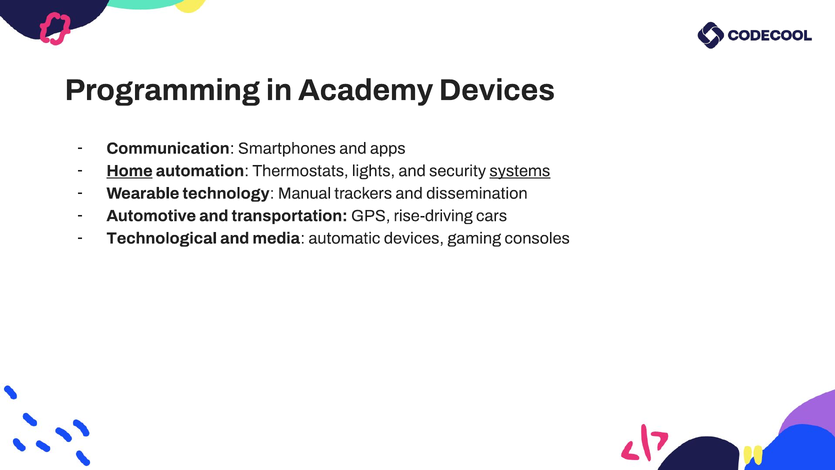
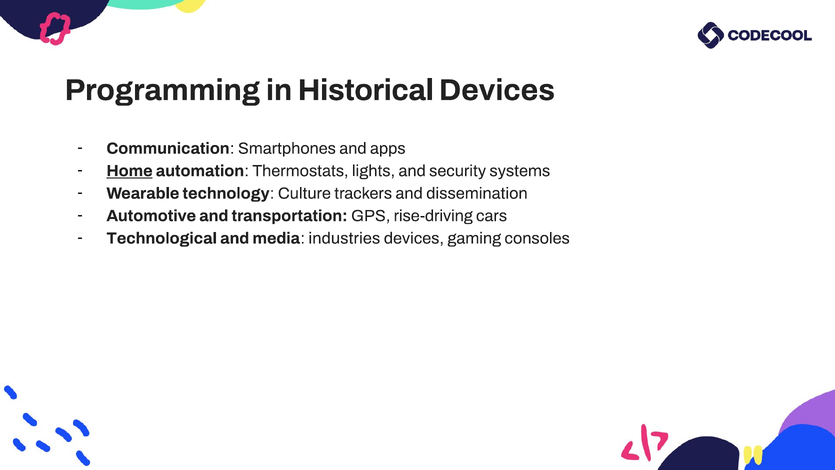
Academy: Academy -> Historical
systems underline: present -> none
Manual: Manual -> Culture
automatic: automatic -> industries
